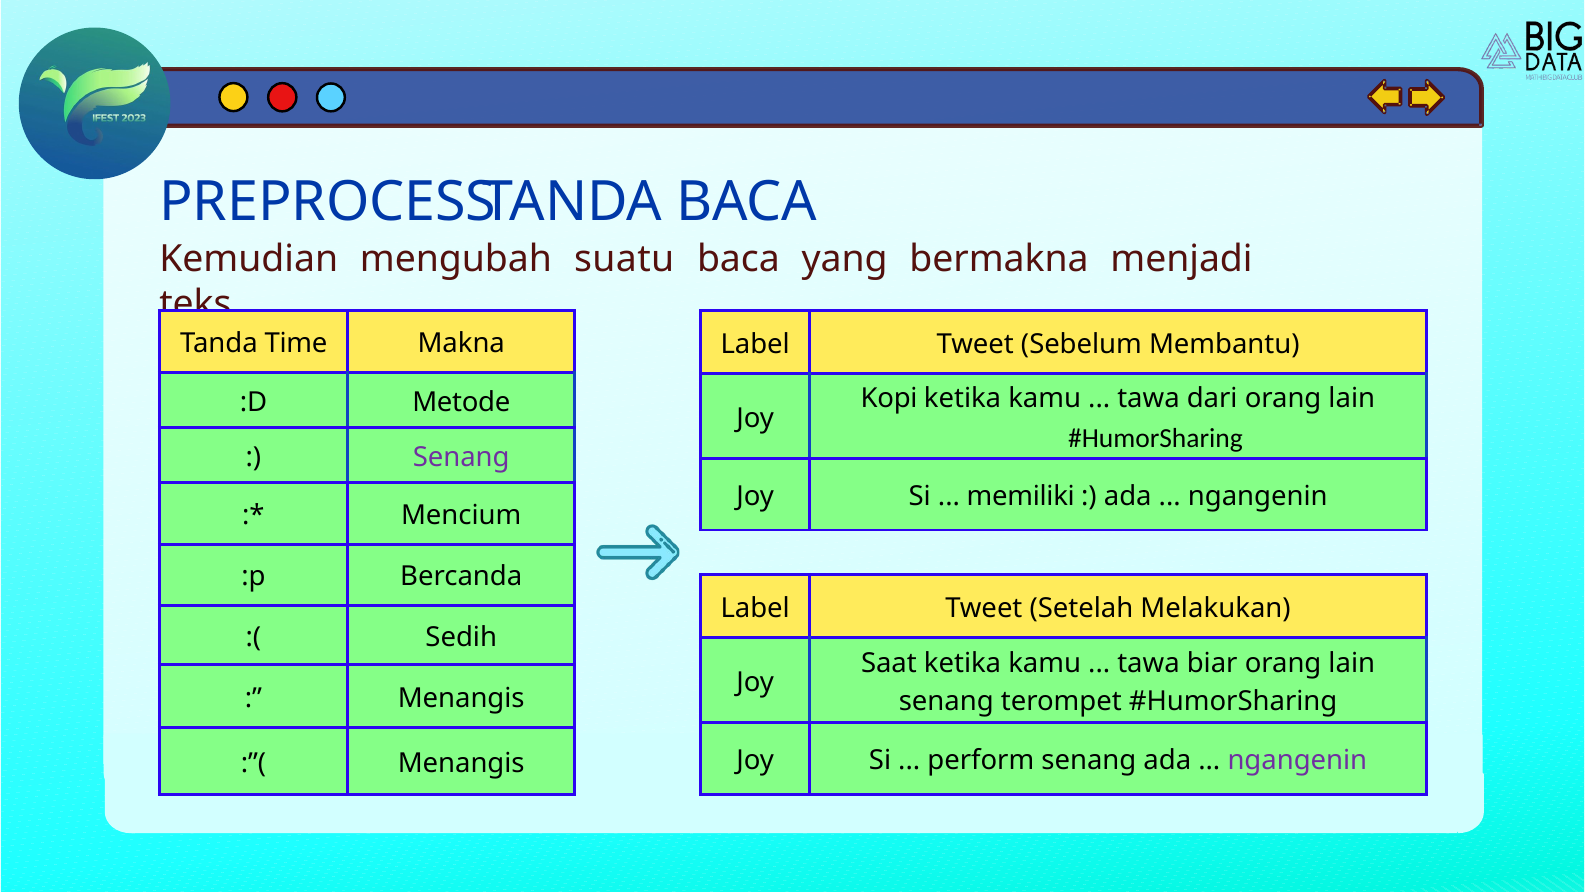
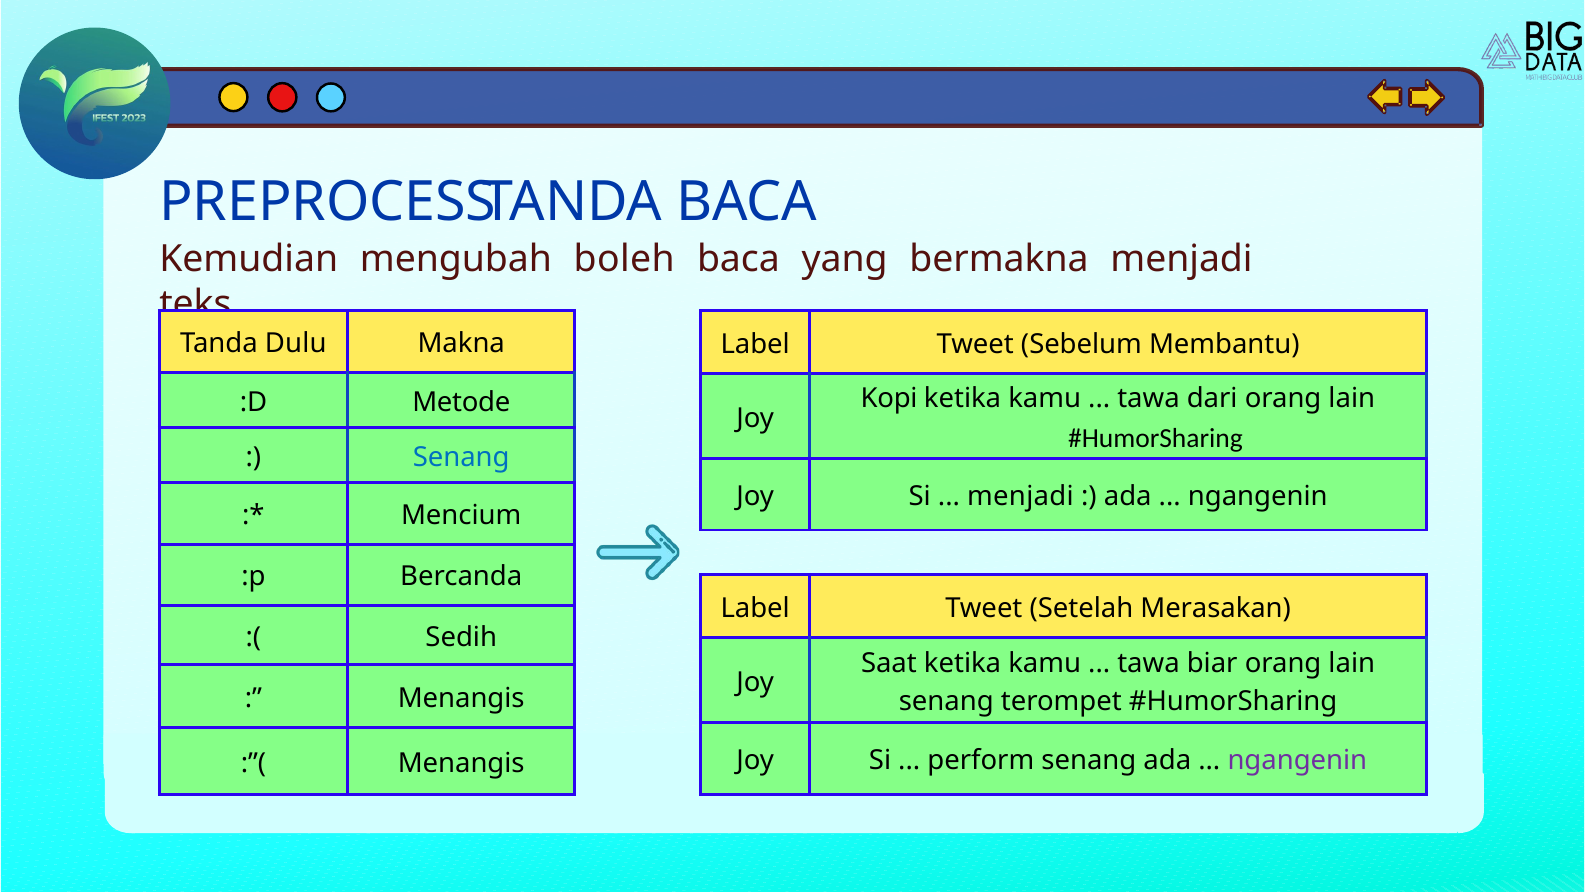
suatu: suatu -> boleh
Time: Time -> Dulu
Senang at (461, 457) colour: purple -> blue
memiliki at (1021, 496): memiliki -> menjadi
Melakukan: Melakukan -> Merasakan
